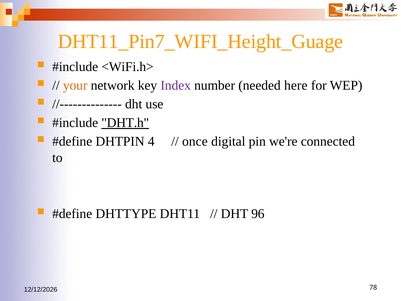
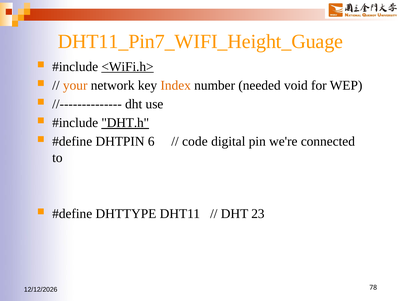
<WiFi.h> underline: none -> present
Index colour: purple -> orange
here: here -> void
4: 4 -> 6
once: once -> code
96: 96 -> 23
